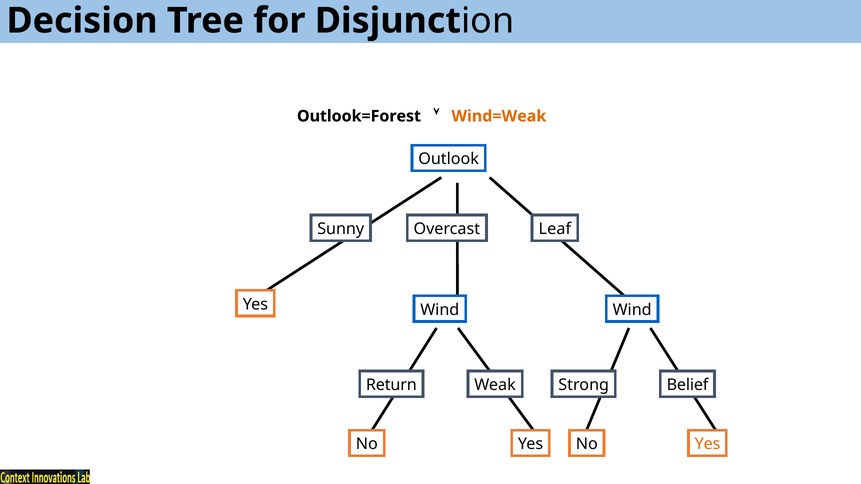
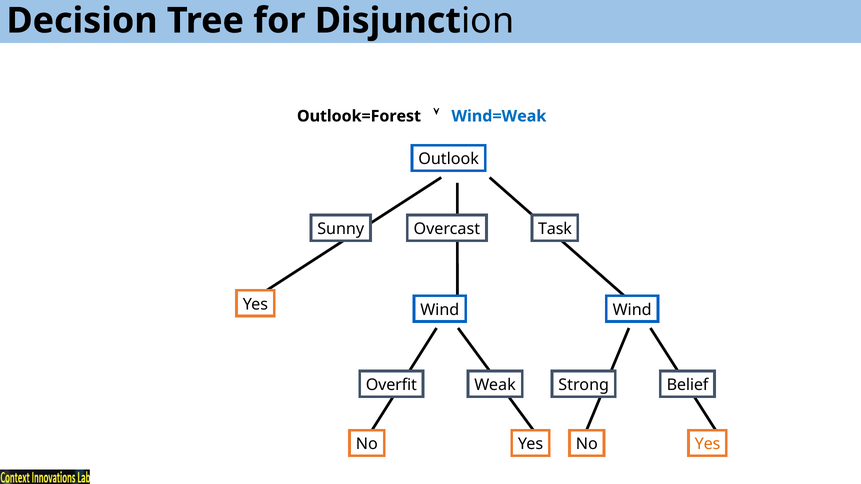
Wind=Weak colour: orange -> blue
Leaf: Leaf -> Task
Return: Return -> Overfit
